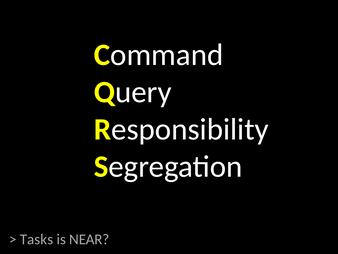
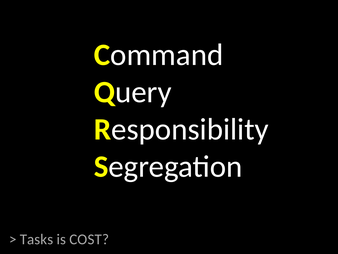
NEAR: NEAR -> COST
